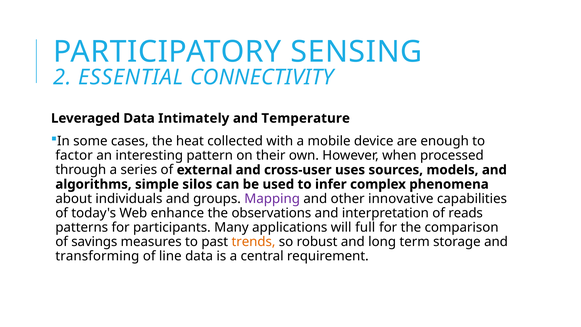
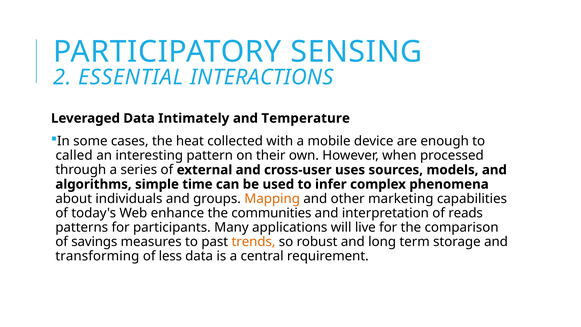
CONNECTIVITY: CONNECTIVITY -> INTERACTIONS
factor: factor -> called
silos: silos -> time
Mapping colour: purple -> orange
innovative: innovative -> marketing
observations: observations -> communities
full: full -> live
line: line -> less
